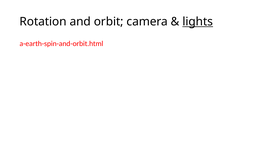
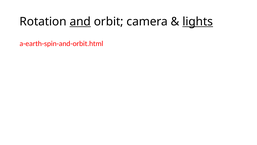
and underline: none -> present
